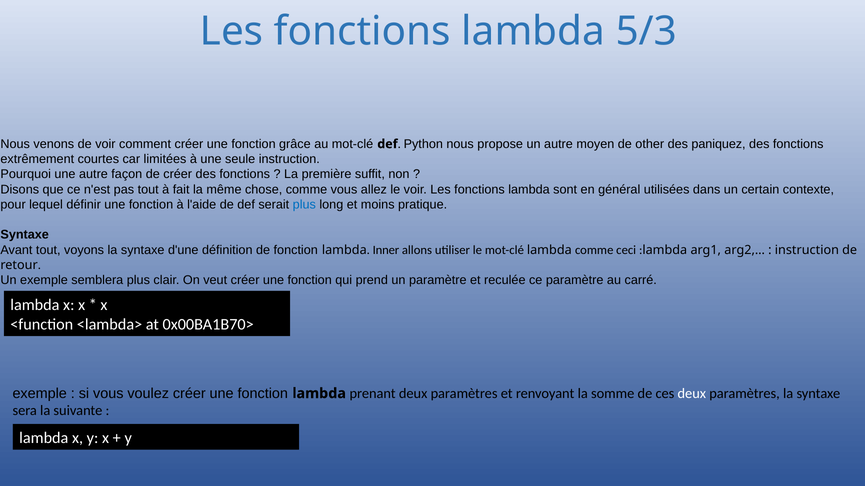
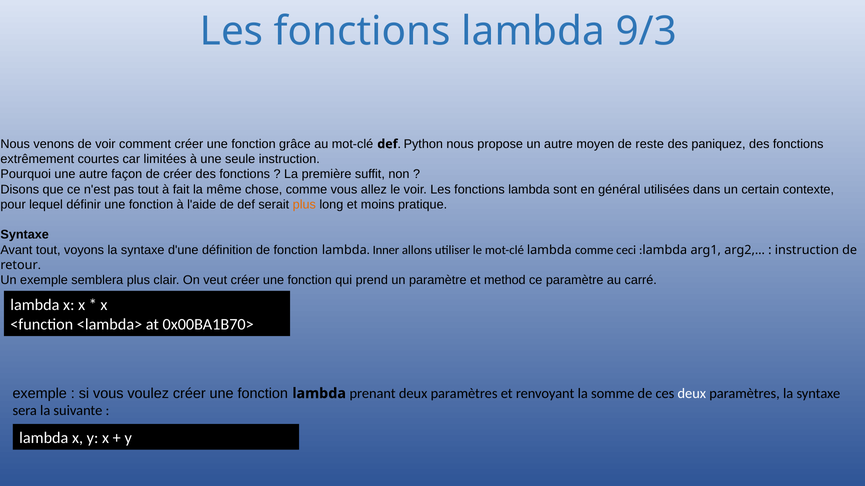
5/3: 5/3 -> 9/3
other: other -> reste
plus at (304, 205) colour: blue -> orange
reculée: reculée -> method
